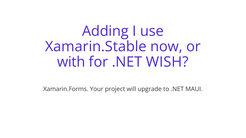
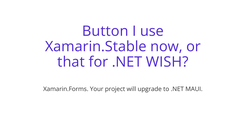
Adding: Adding -> Button
with: with -> that
